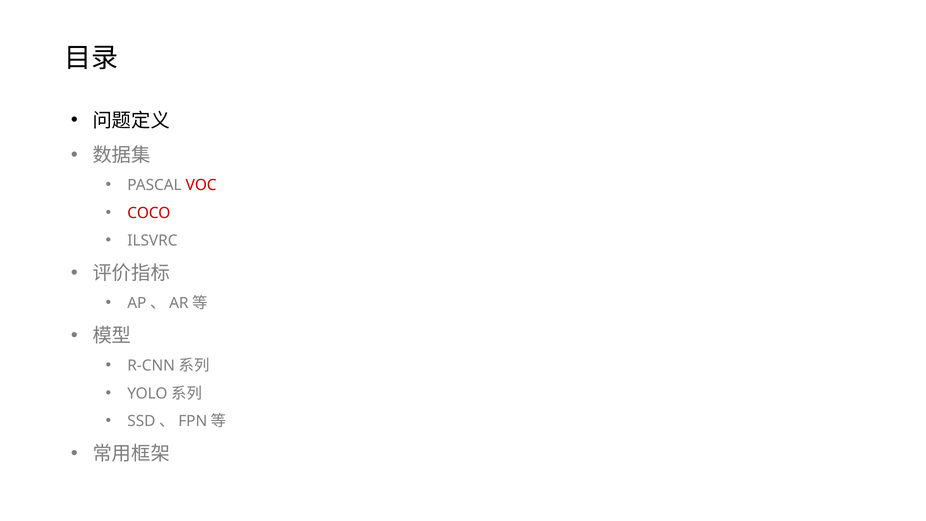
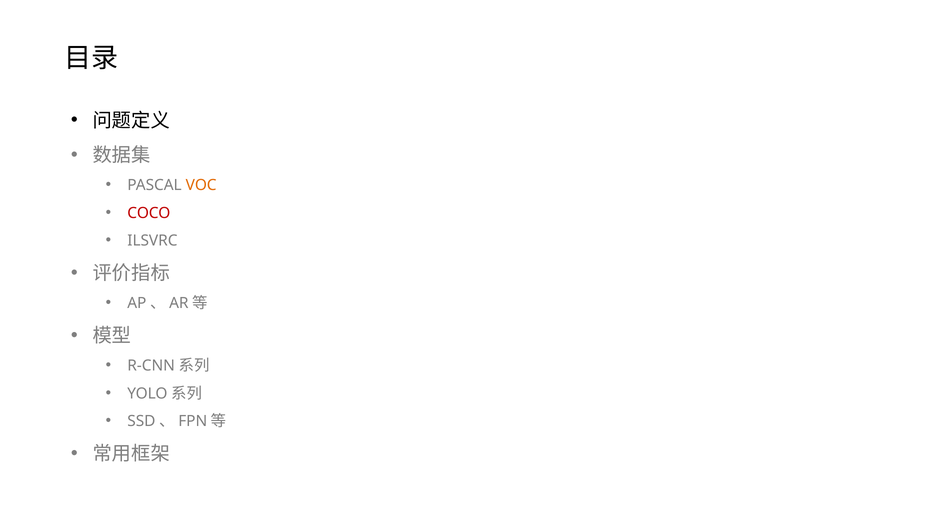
VOC colour: red -> orange
